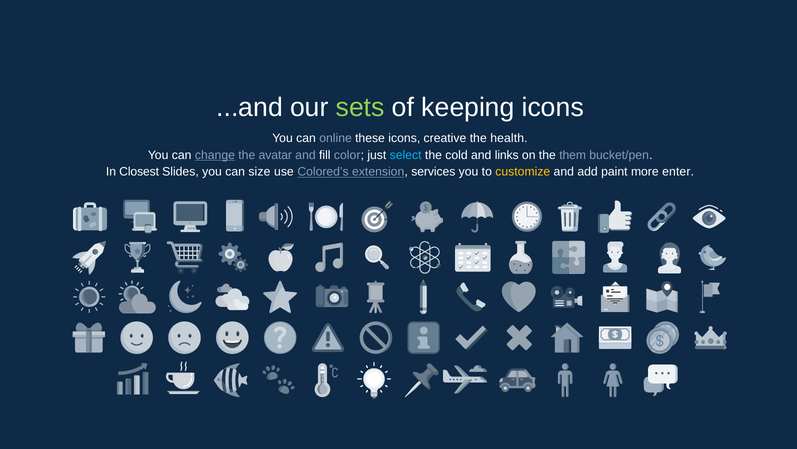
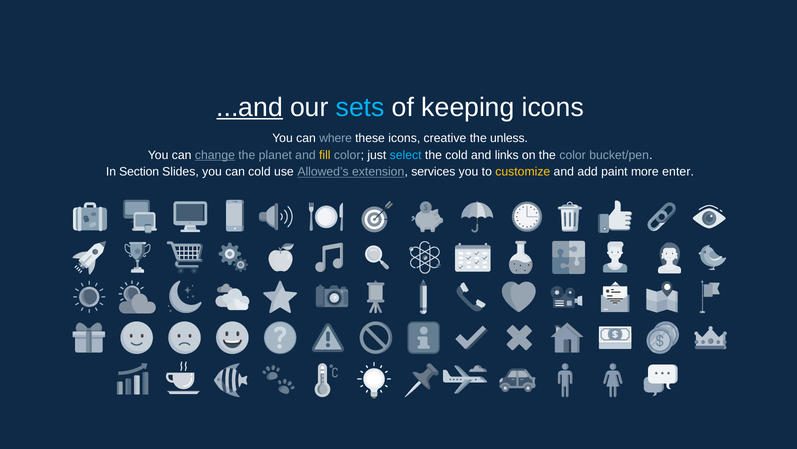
...and underline: none -> present
sets colour: light green -> light blue
online: online -> where
health: health -> unless
avatar: avatar -> planet
fill colour: white -> yellow
the them: them -> color
Closest: Closest -> Section
can size: size -> cold
Colored’s: Colored’s -> Allowed’s
